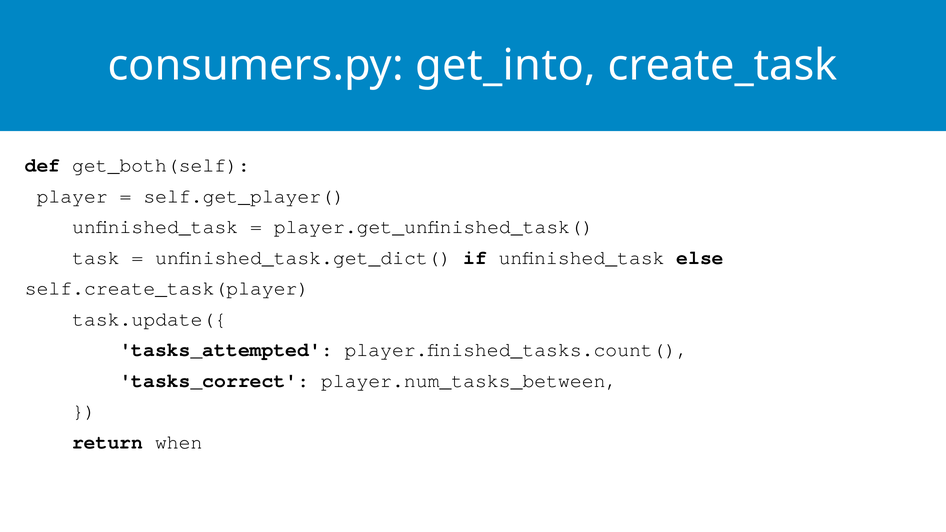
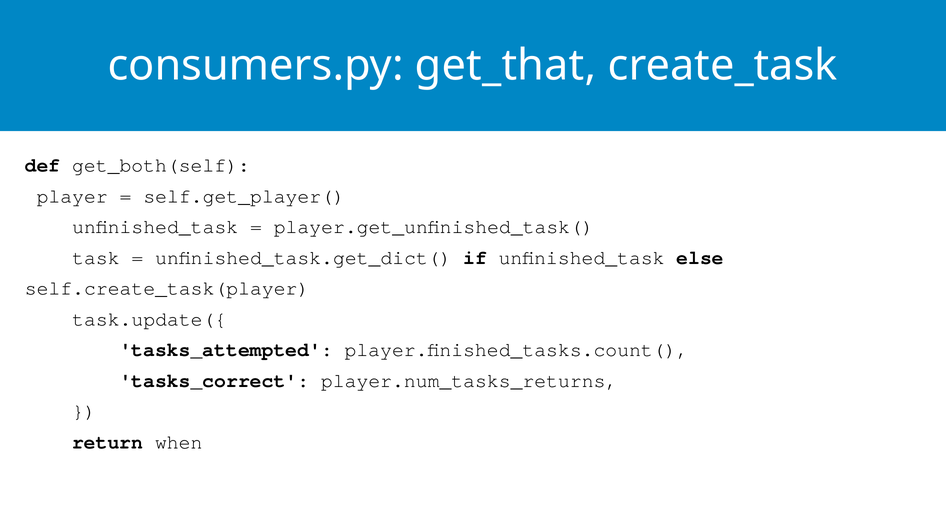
get_into: get_into -> get_that
player.num_tasks_between: player.num_tasks_between -> player.num_tasks_returns
